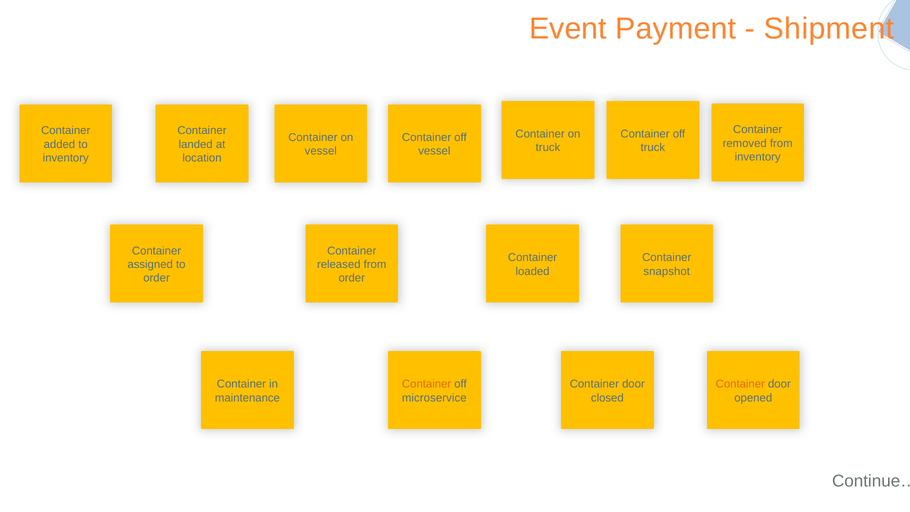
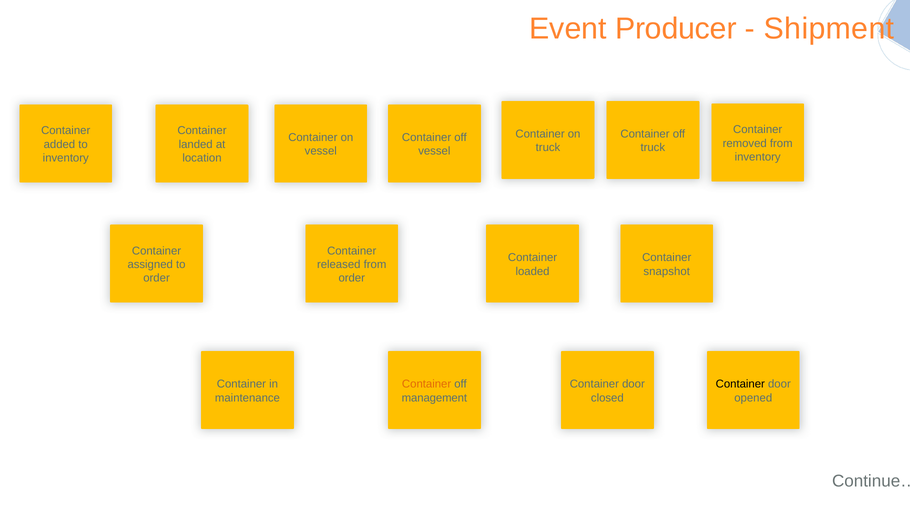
Payment: Payment -> Producer
Container at (740, 384) colour: orange -> black
microservice: microservice -> management
